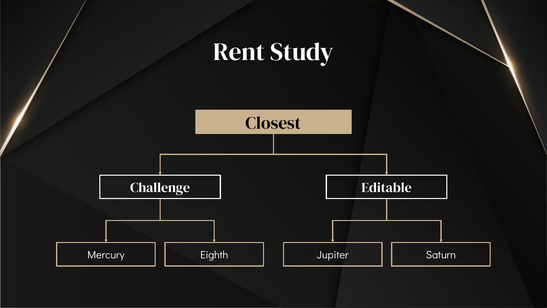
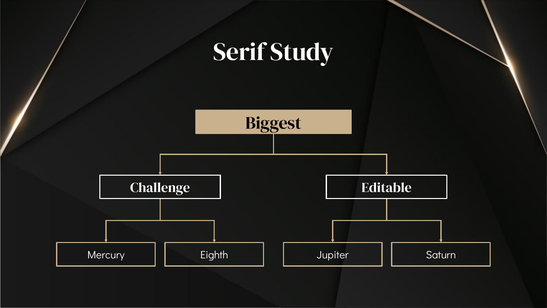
Rent: Rent -> Serif
Closest: Closest -> Biggest
